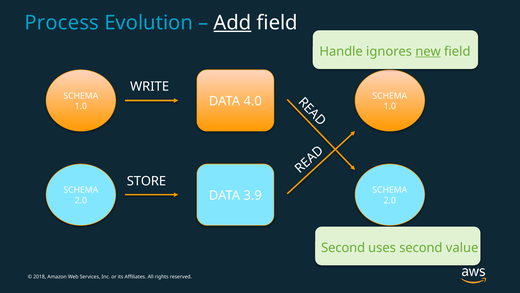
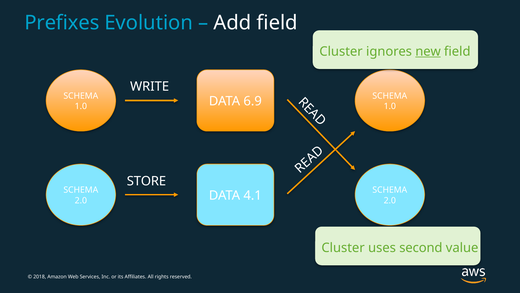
Process: Process -> Prefixes
Add underline: present -> none
Handle at (341, 51): Handle -> Cluster
4.0: 4.0 -> 6.9
3.9: 3.9 -> 4.1
Second at (343, 247): Second -> Cluster
